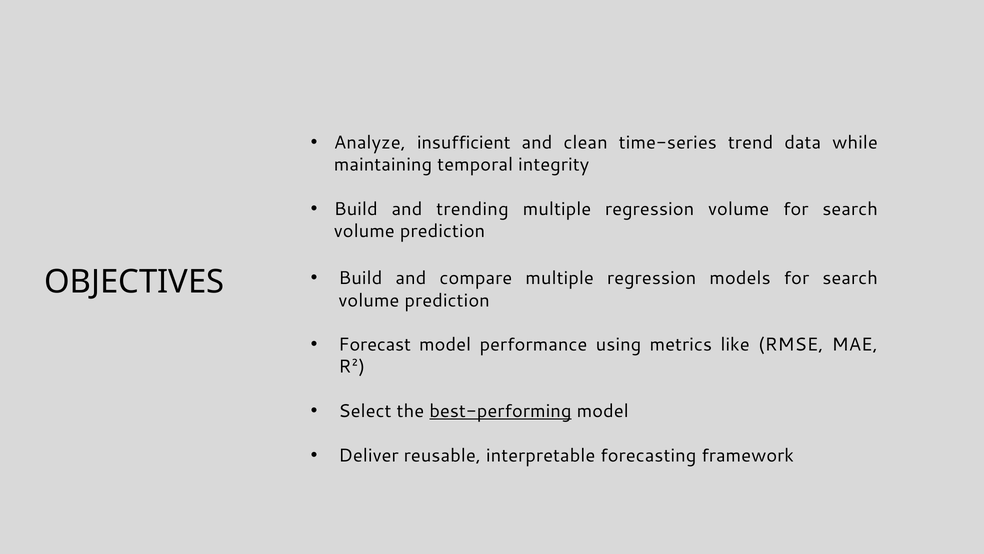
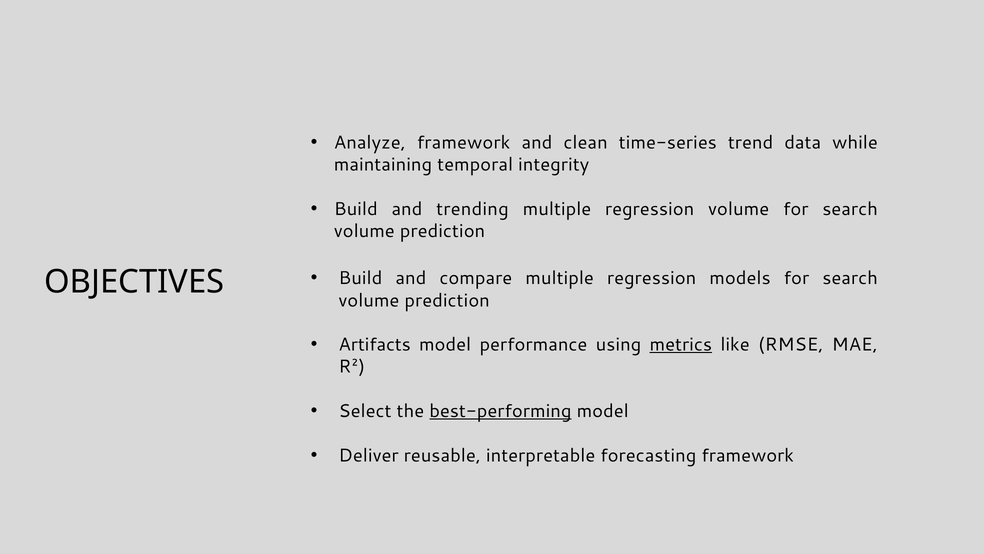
Analyze insufficient: insufficient -> framework
Forecast: Forecast -> Artifacts
metrics underline: none -> present
